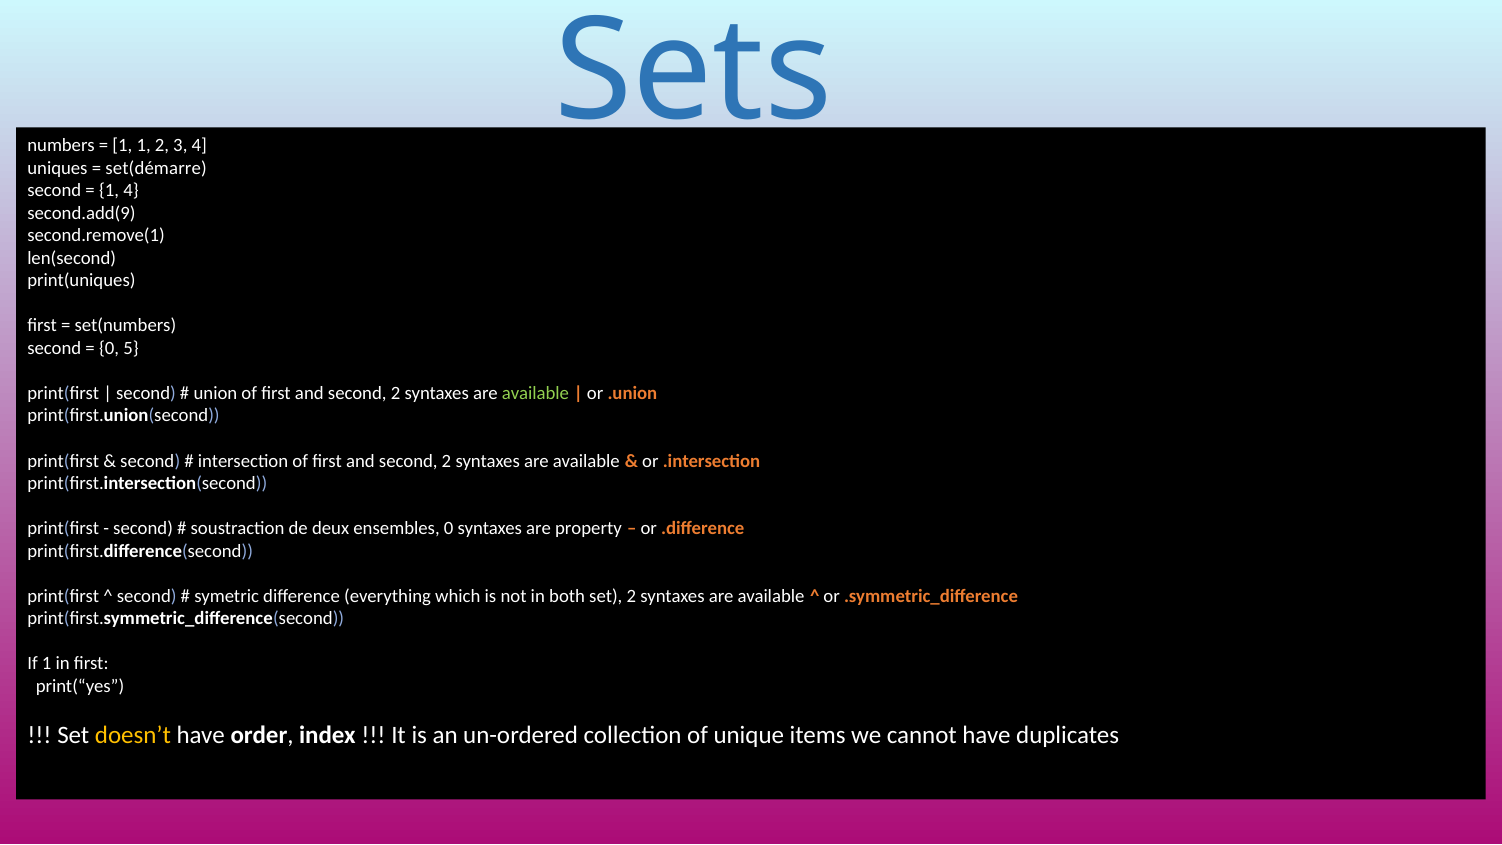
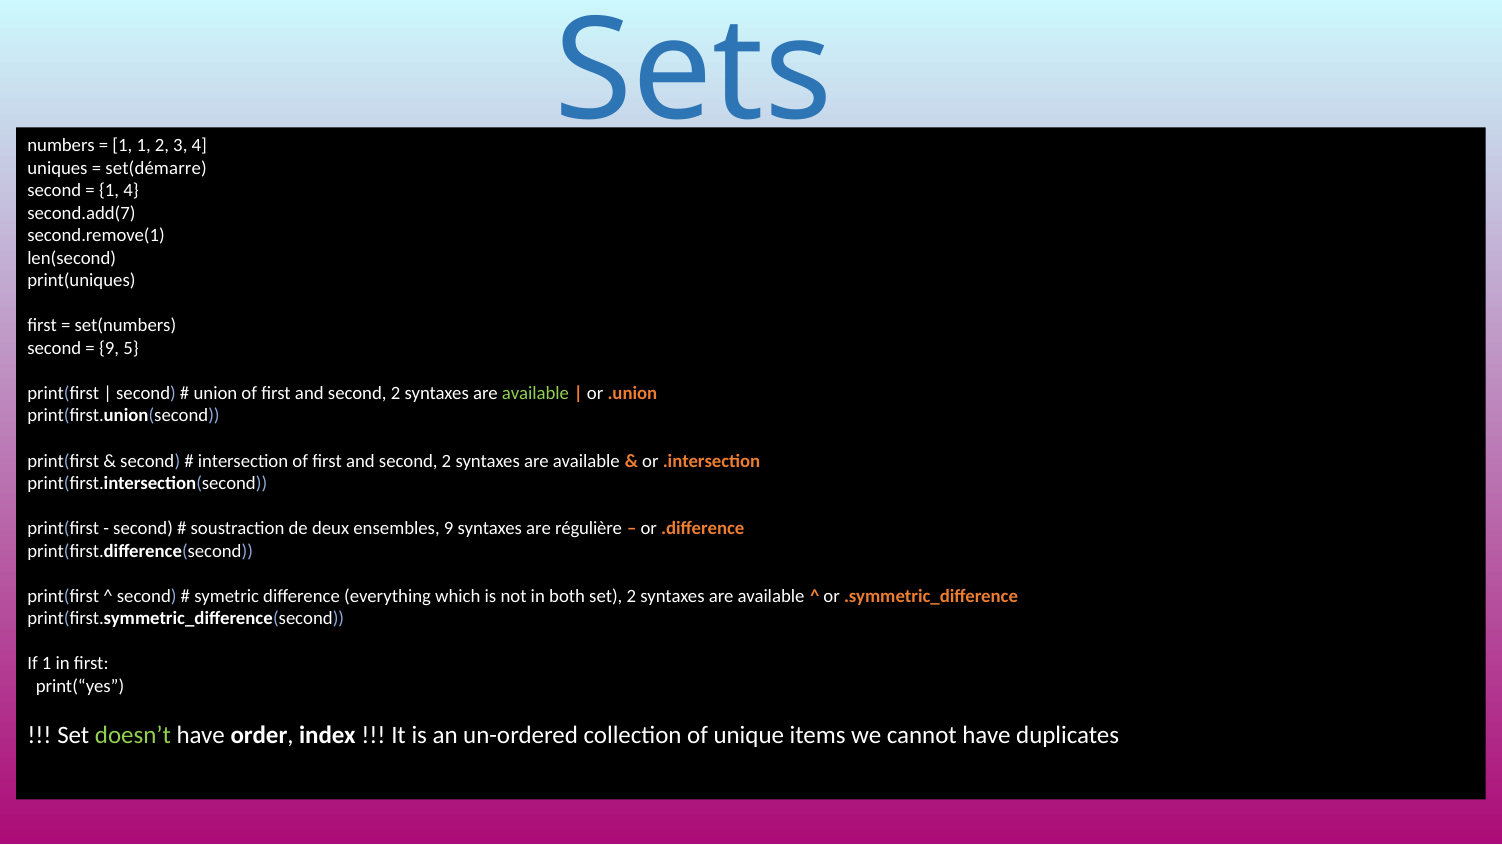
second.add(9: second.add(9 -> second.add(7
0 at (109, 348): 0 -> 9
ensembles 0: 0 -> 9
property: property -> régulière
doesn’t colour: yellow -> light green
